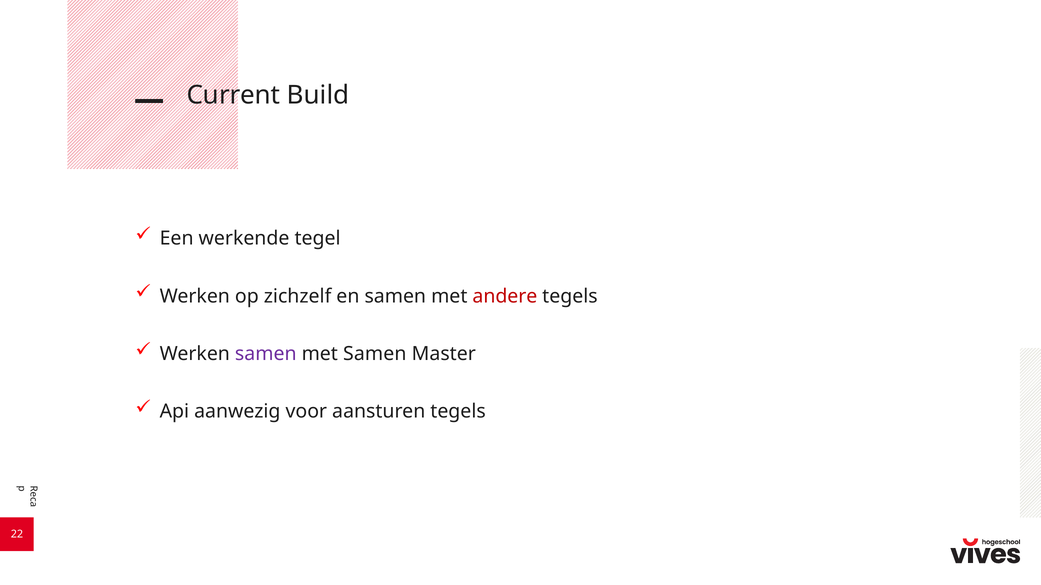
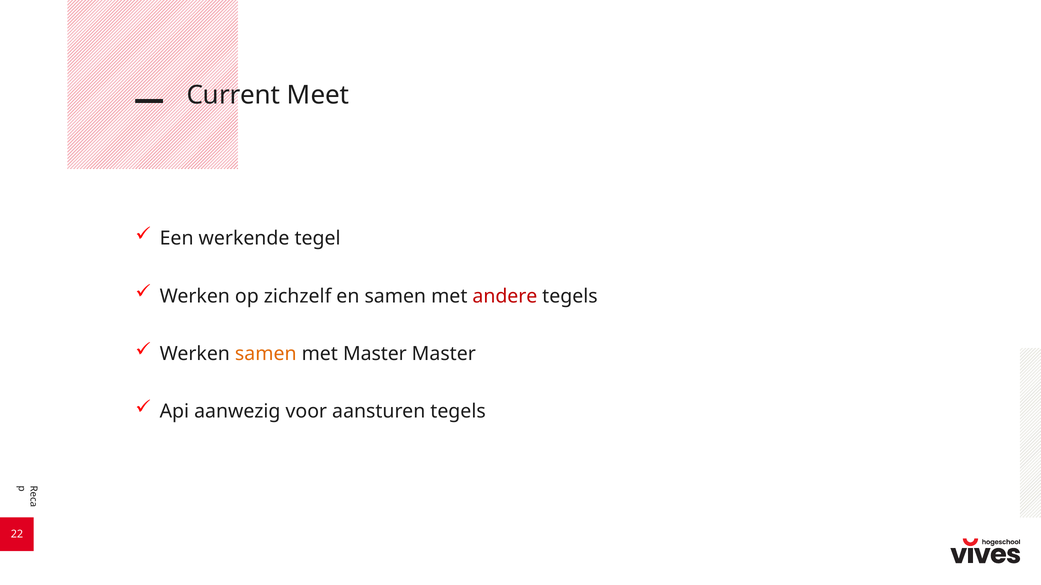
Build: Build -> Meet
samen at (266, 354) colour: purple -> orange
met Samen: Samen -> Master
